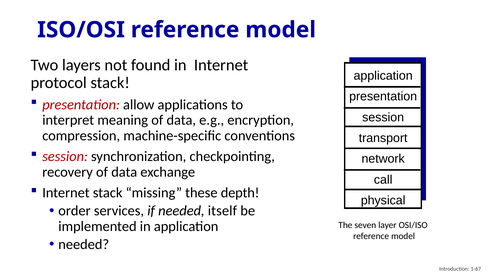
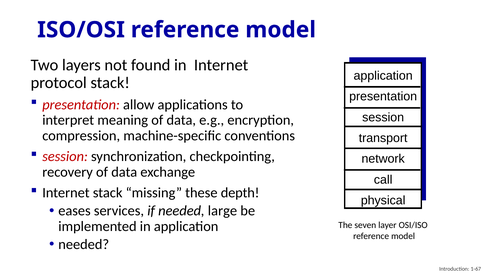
order: order -> eases
itself: itself -> large
